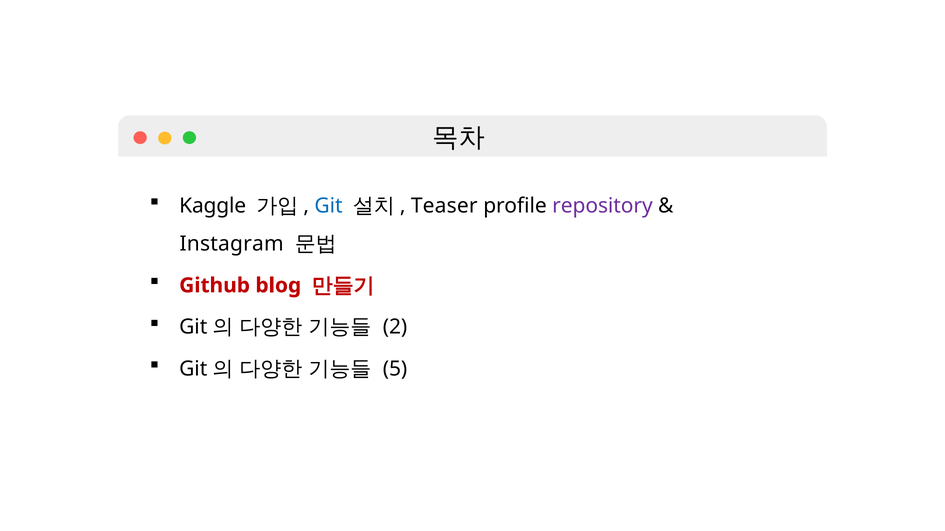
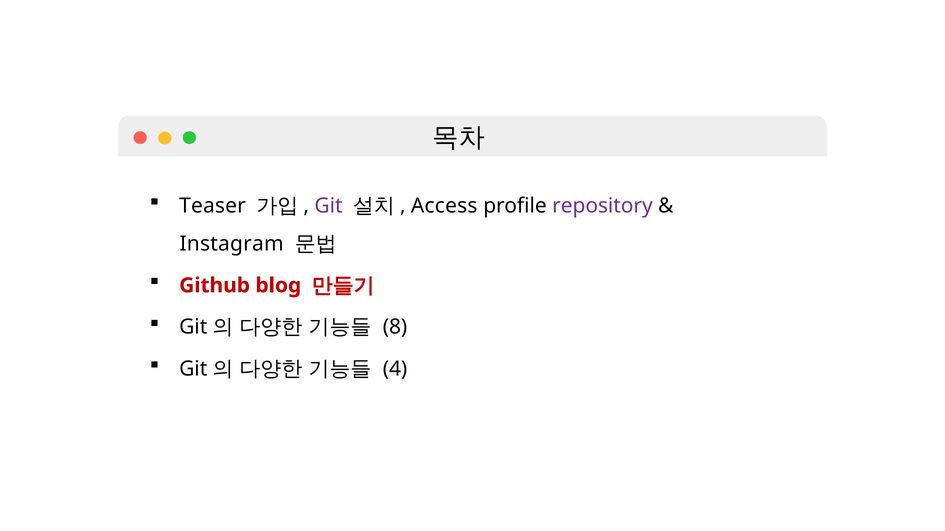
Kaggle: Kaggle -> Teaser
Git colour: blue -> purple
Teaser: Teaser -> Access
2: 2 -> 8
5: 5 -> 4
